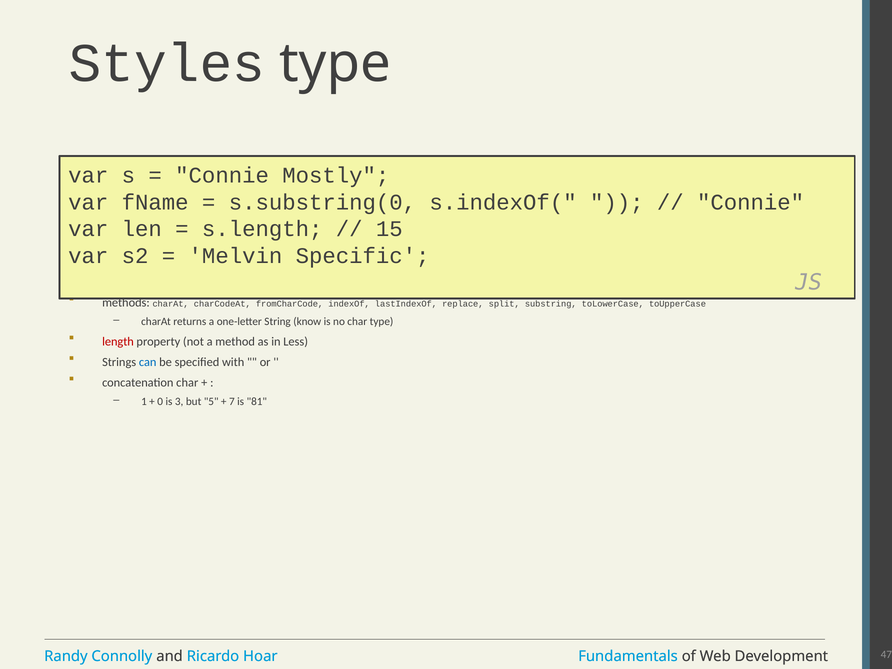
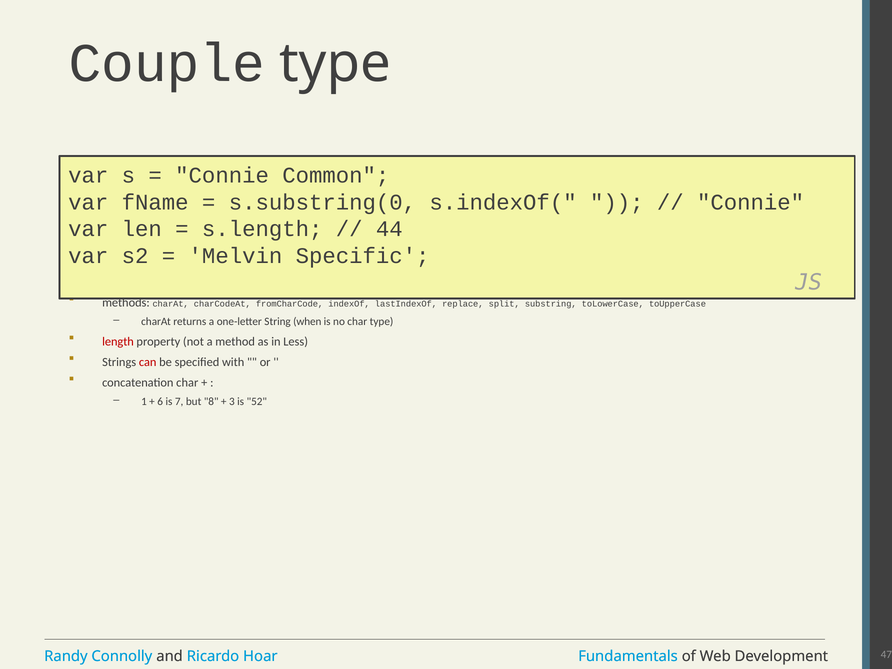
Styles: Styles -> Couple
Mostly: Mostly -> Common
15: 15 -> 44
know: know -> when
can colour: blue -> red
0: 0 -> 6
3: 3 -> 7
5: 5 -> 8
7: 7 -> 3
81: 81 -> 52
